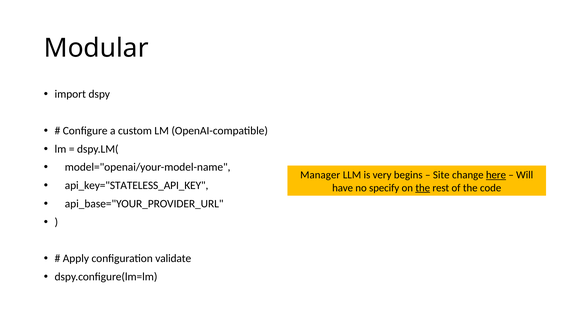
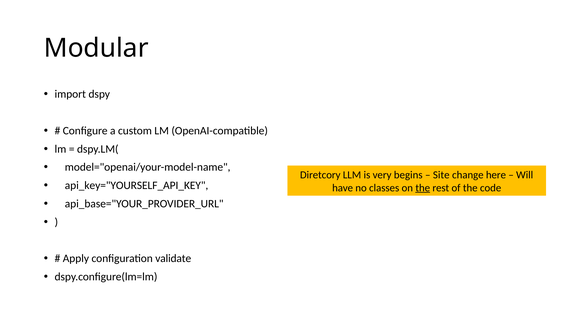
Manager: Manager -> Diretcory
here underline: present -> none
api_key="STATELESS_API_KEY: api_key="STATELESS_API_KEY -> api_key="YOURSELF_API_KEY
specify: specify -> classes
